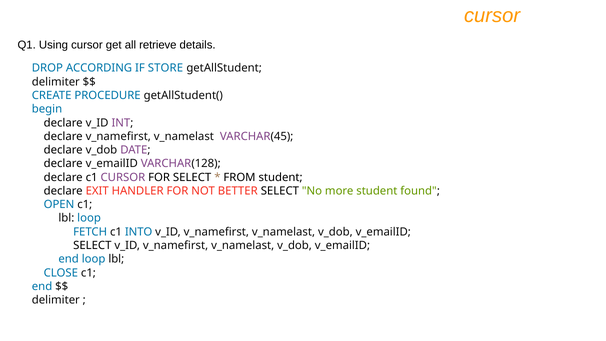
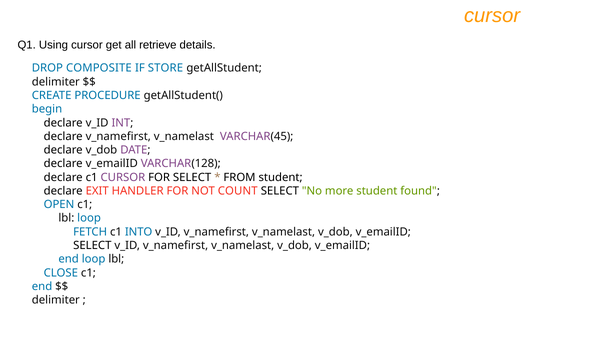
ACCORDING: ACCORDING -> COMPOSITE
BETTER: BETTER -> COUNT
